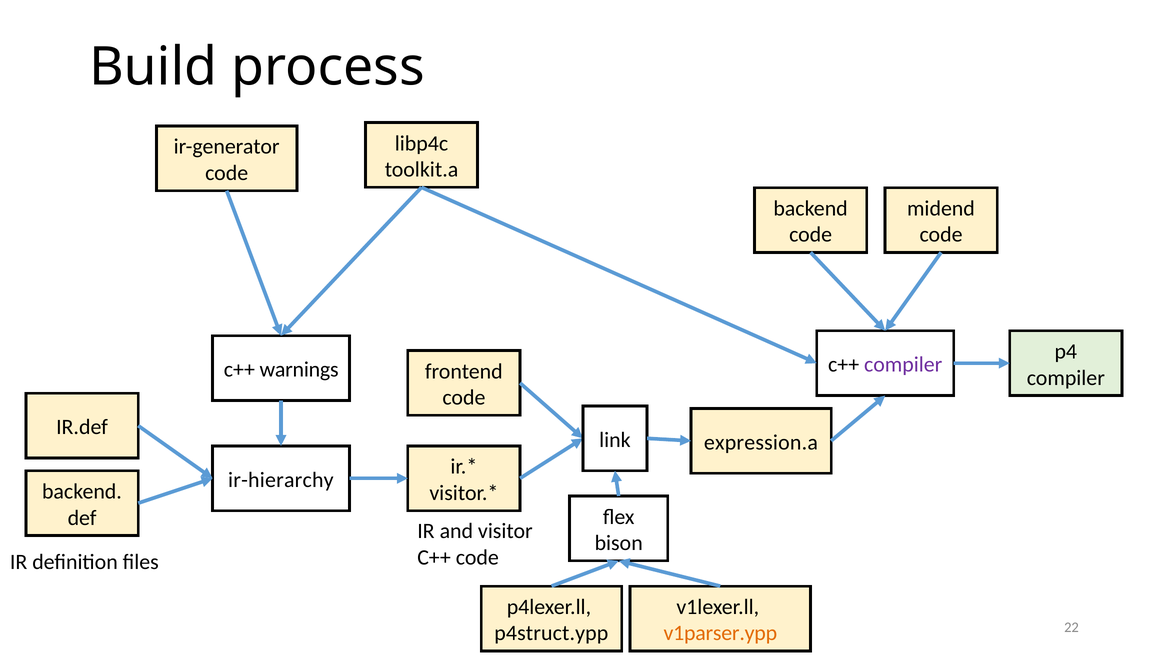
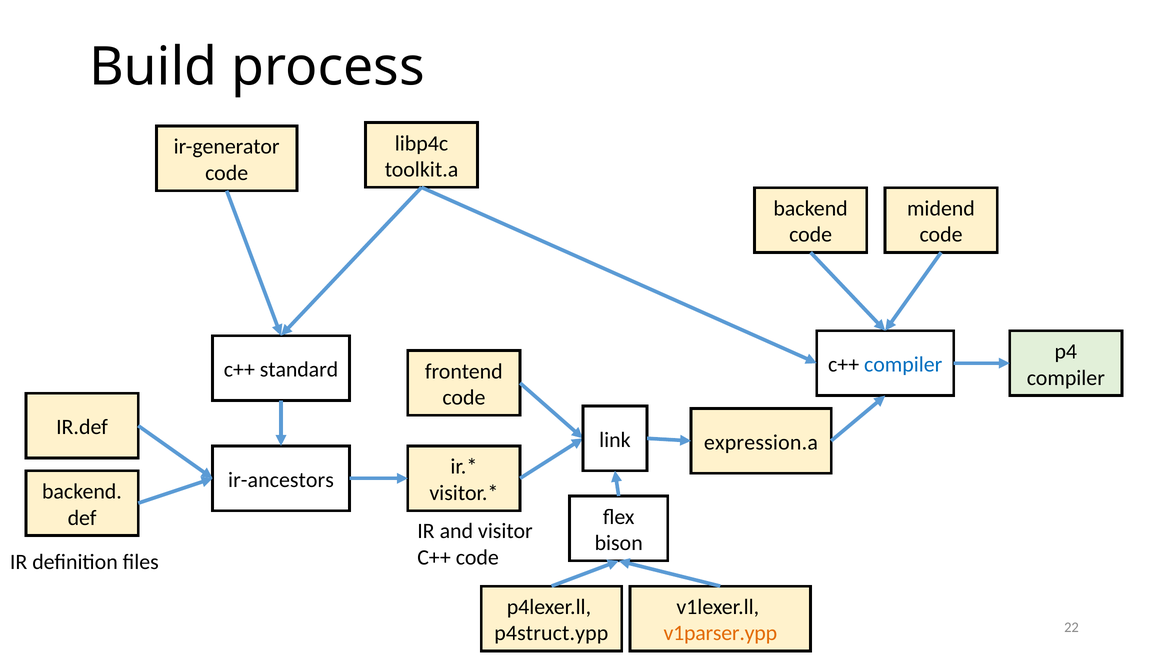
compiler at (903, 365) colour: purple -> blue
warnings: warnings -> standard
ir-hierarchy: ir-hierarchy -> ir-ancestors
